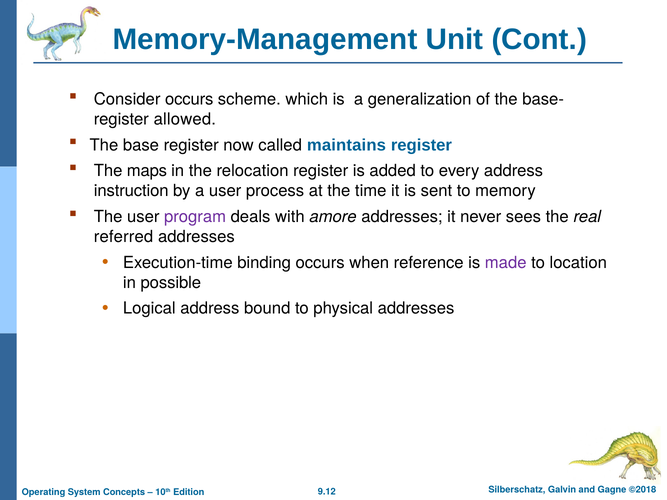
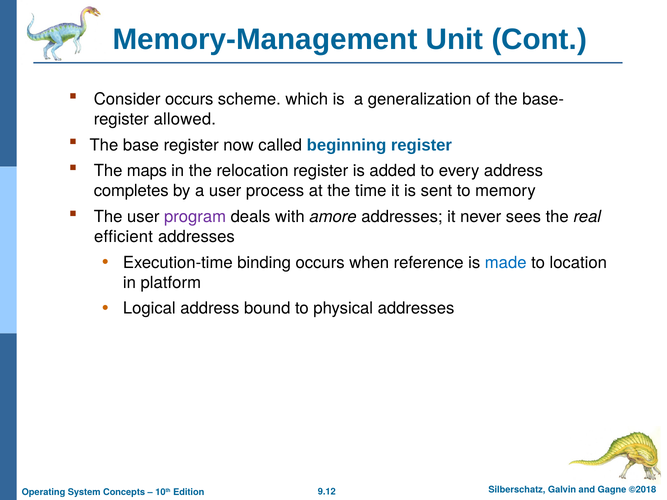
maintains: maintains -> beginning
instruction: instruction -> completes
referred: referred -> efficient
made colour: purple -> blue
possible: possible -> platform
